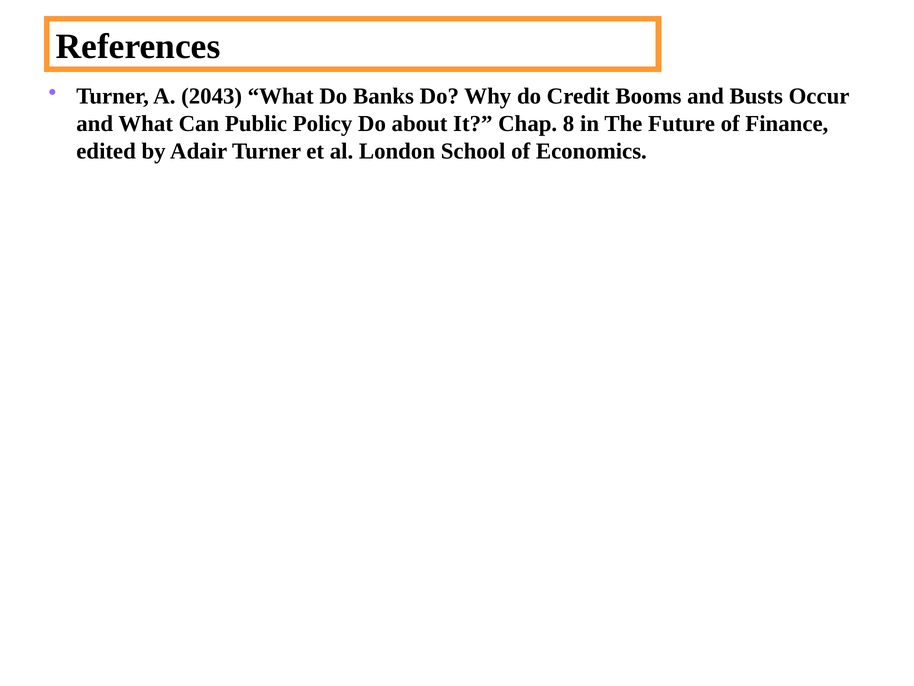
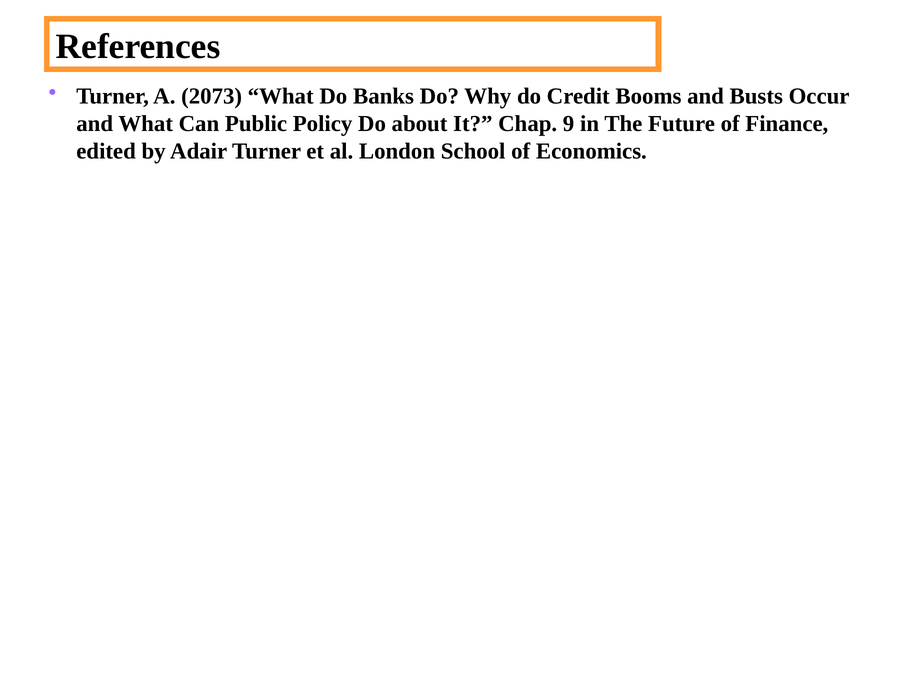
2043: 2043 -> 2073
8: 8 -> 9
